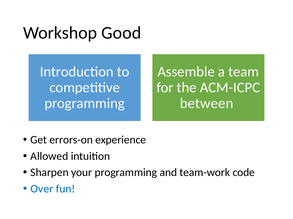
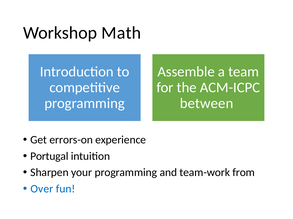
Good: Good -> Math
Allowed: Allowed -> Portugal
code: code -> from
